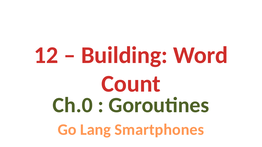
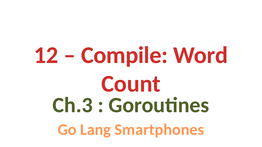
Building: Building -> Compile
Ch.0: Ch.0 -> Ch.3
